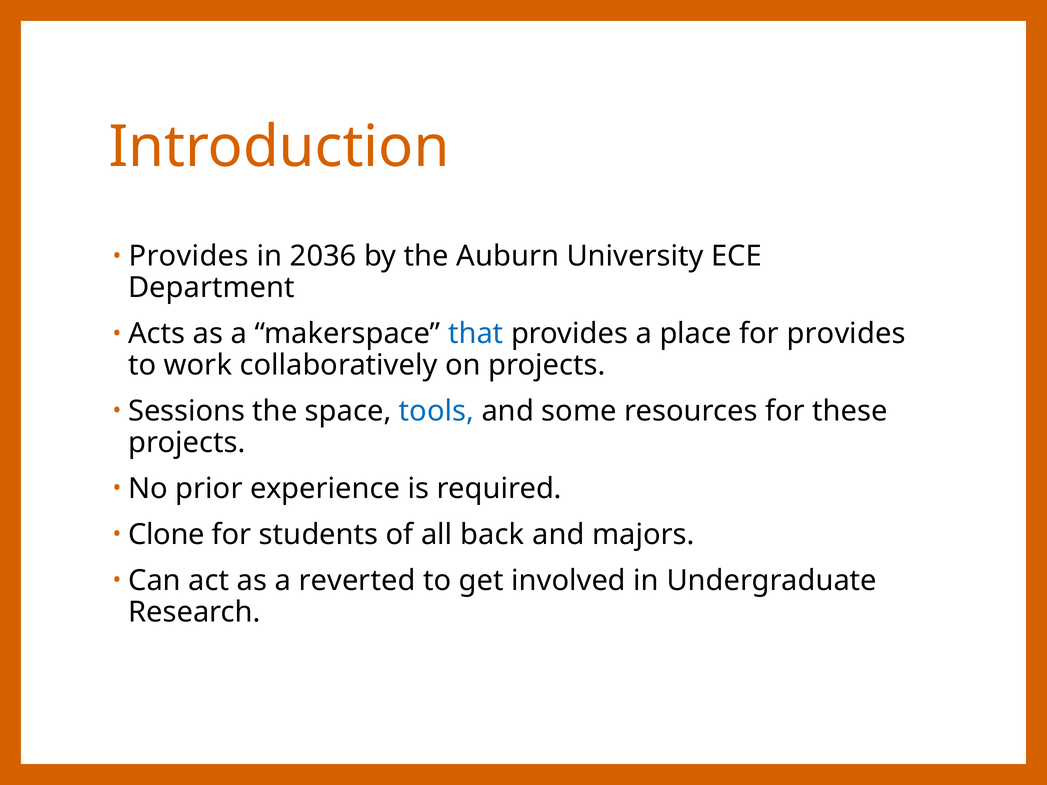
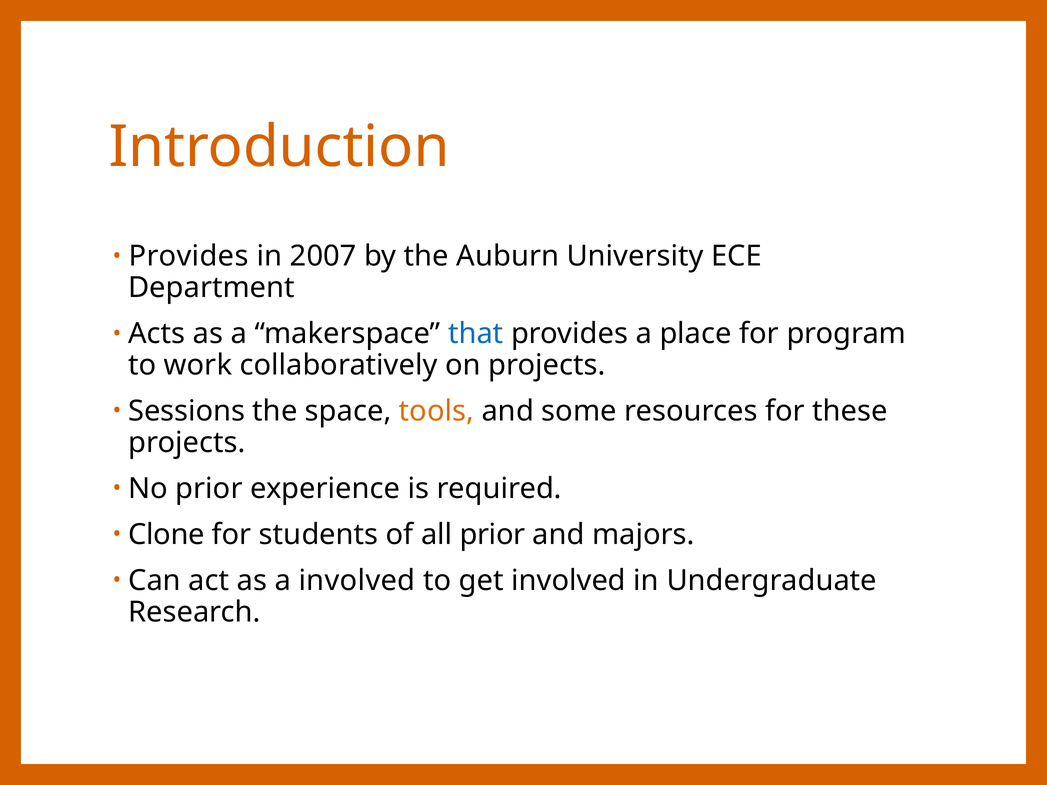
2036: 2036 -> 2007
for provides: provides -> program
tools colour: blue -> orange
all back: back -> prior
a reverted: reverted -> involved
